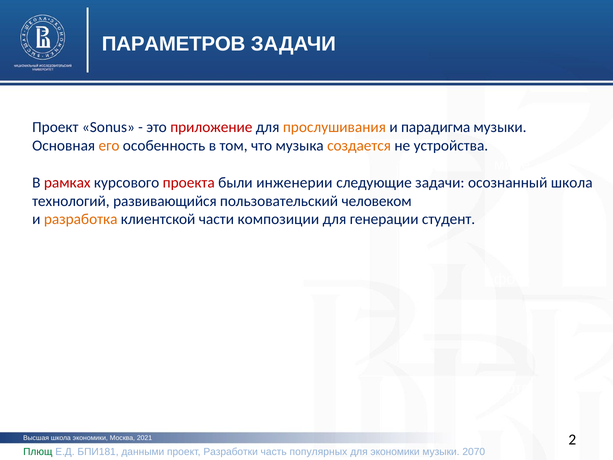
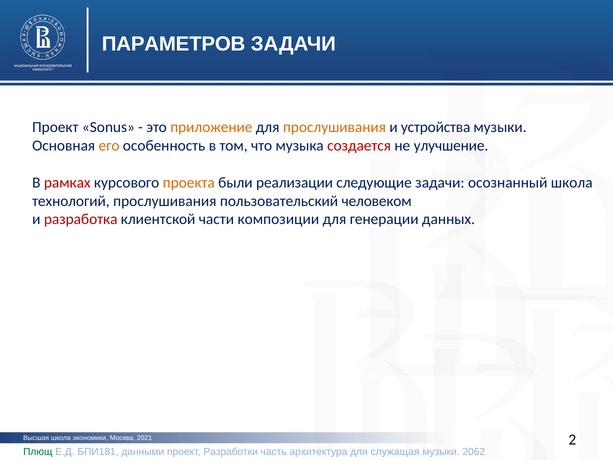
приложение colour: red -> orange
парадигма: парадигма -> устройства
создается colour: orange -> red
устройства: устройства -> улучшение
проекта colour: red -> orange
инженерии: инженерии -> реализации
технологий развивающийся: развивающийся -> прослушивания
разработка colour: orange -> red
студент: студент -> данных
популярных: популярных -> архитектура
для экономики: экономики -> служащая
2070: 2070 -> 2062
